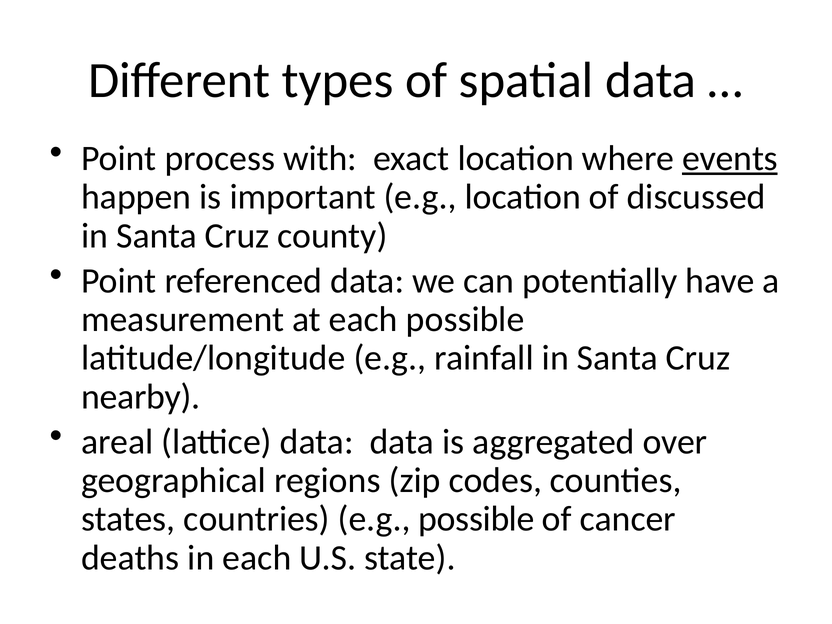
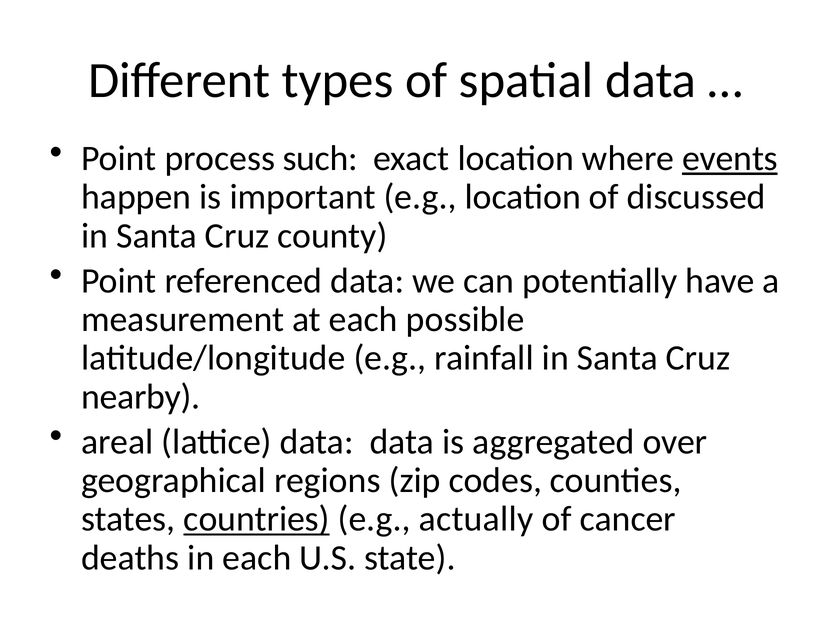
with: with -> such
countries underline: none -> present
e.g possible: possible -> actually
